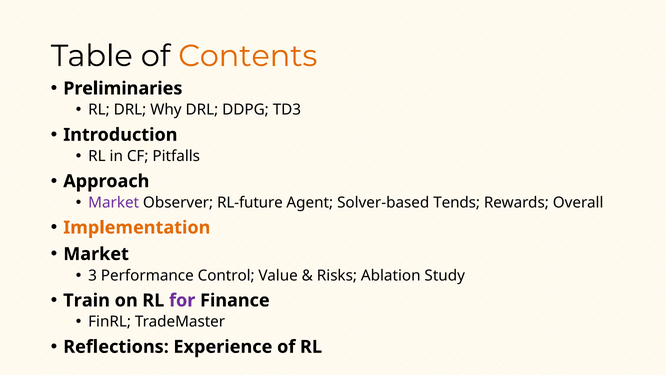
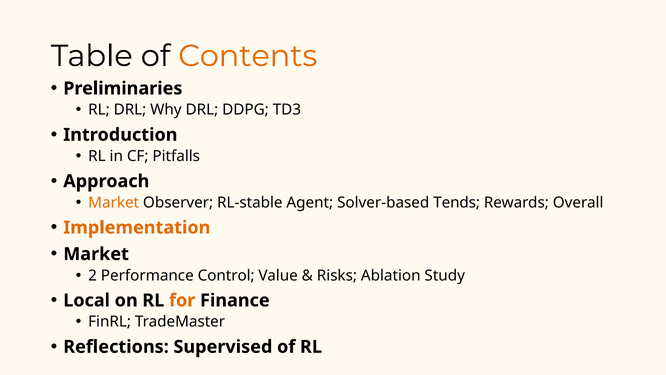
Market at (114, 202) colour: purple -> orange
RL-future: RL-future -> RL-stable
3: 3 -> 2
Train: Train -> Local
for colour: purple -> orange
Experience: Experience -> Supervised
